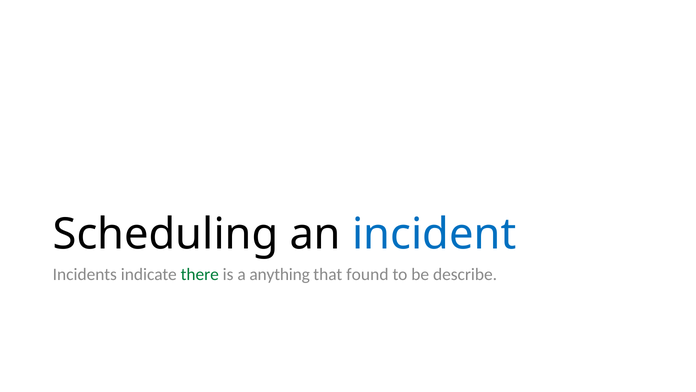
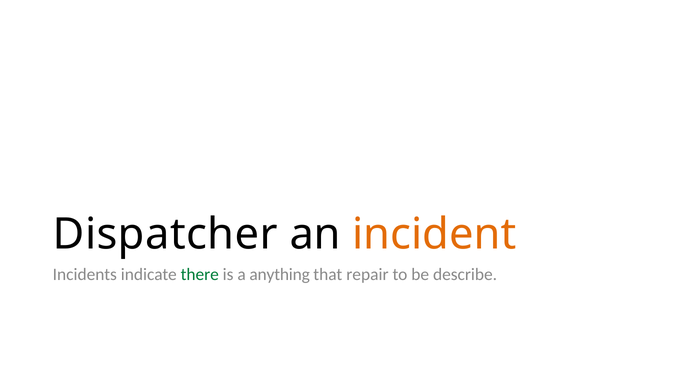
Scheduling: Scheduling -> Dispatcher
incident colour: blue -> orange
found: found -> repair
